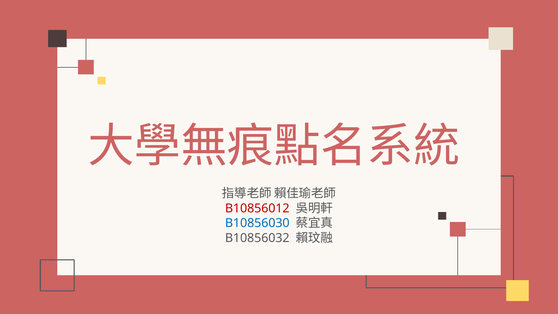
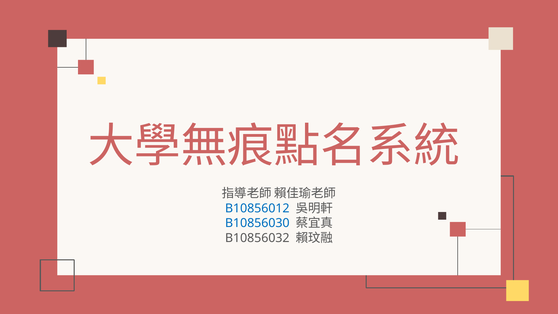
B10856012 colour: red -> blue
